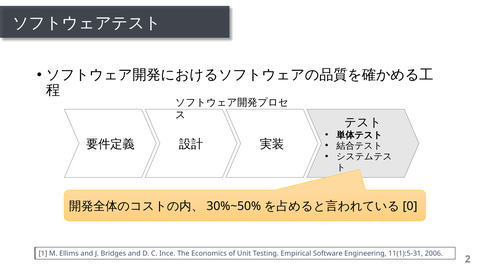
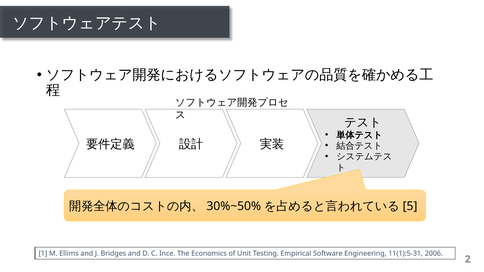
0: 0 -> 5
